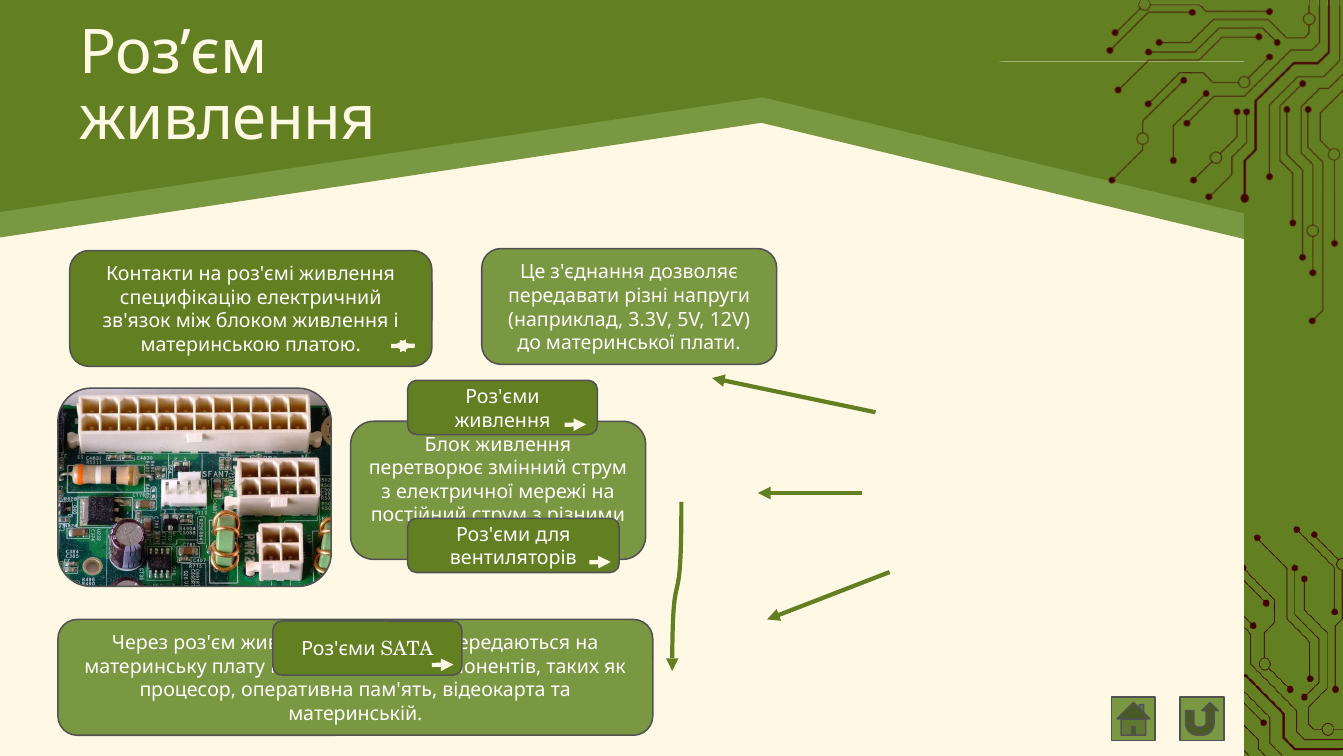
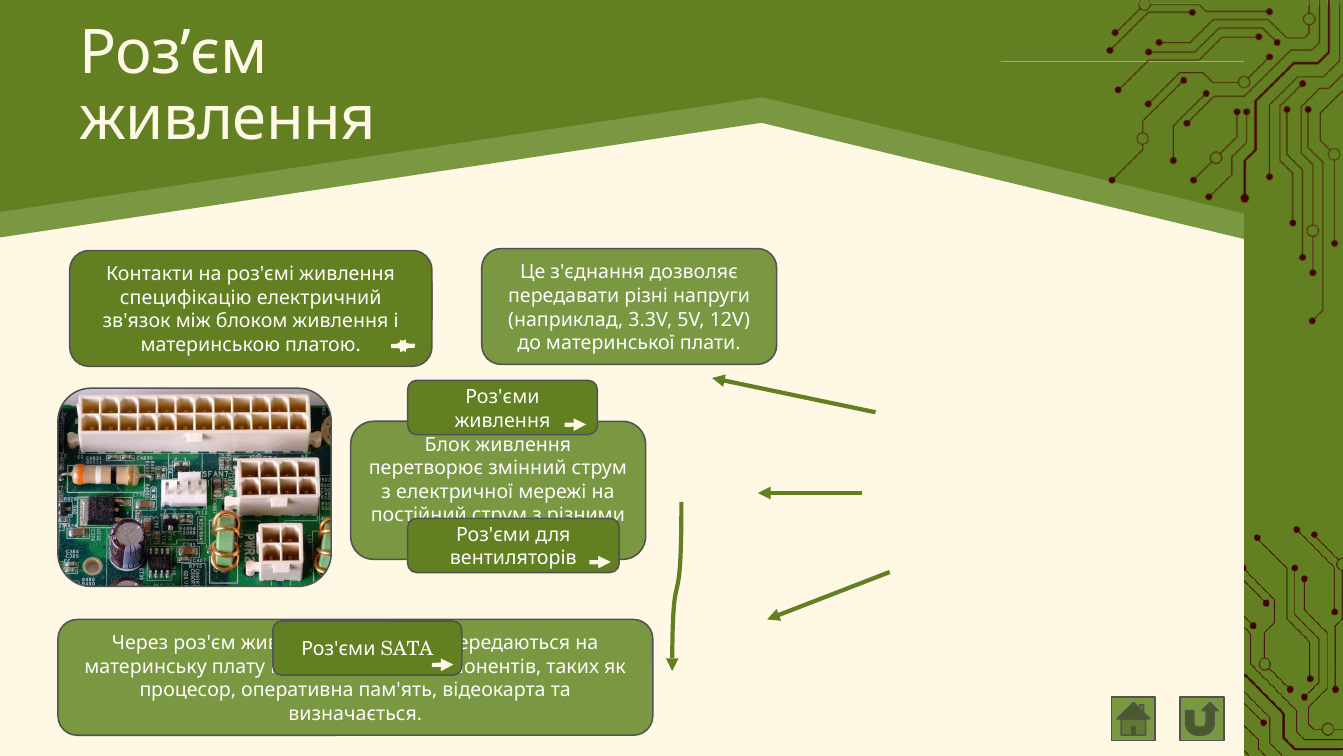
материнській: материнській -> визначається
